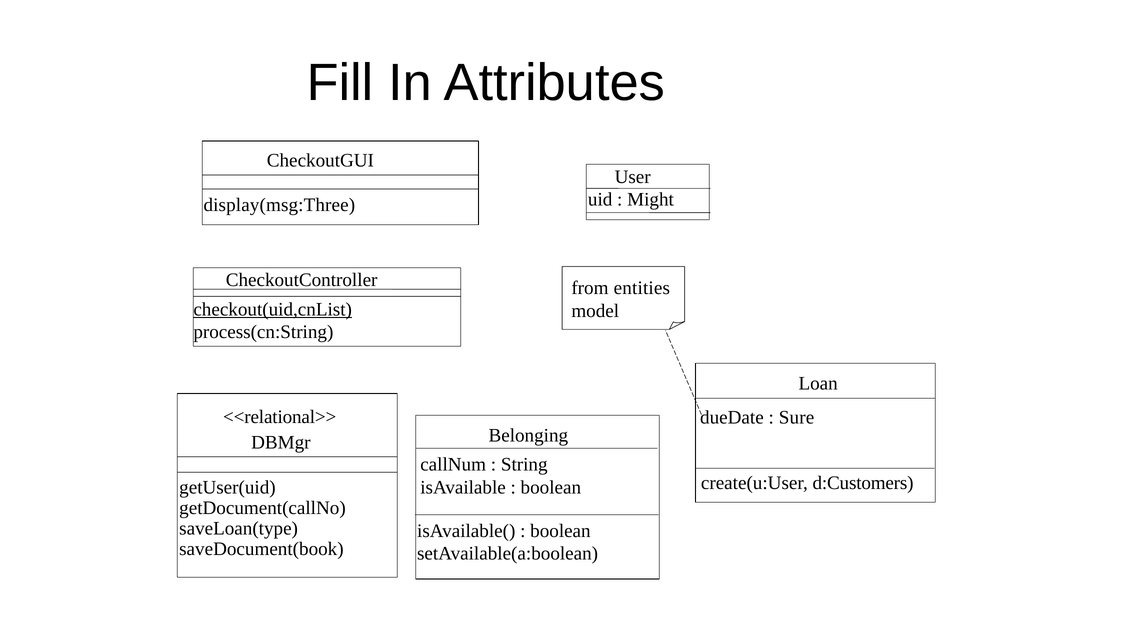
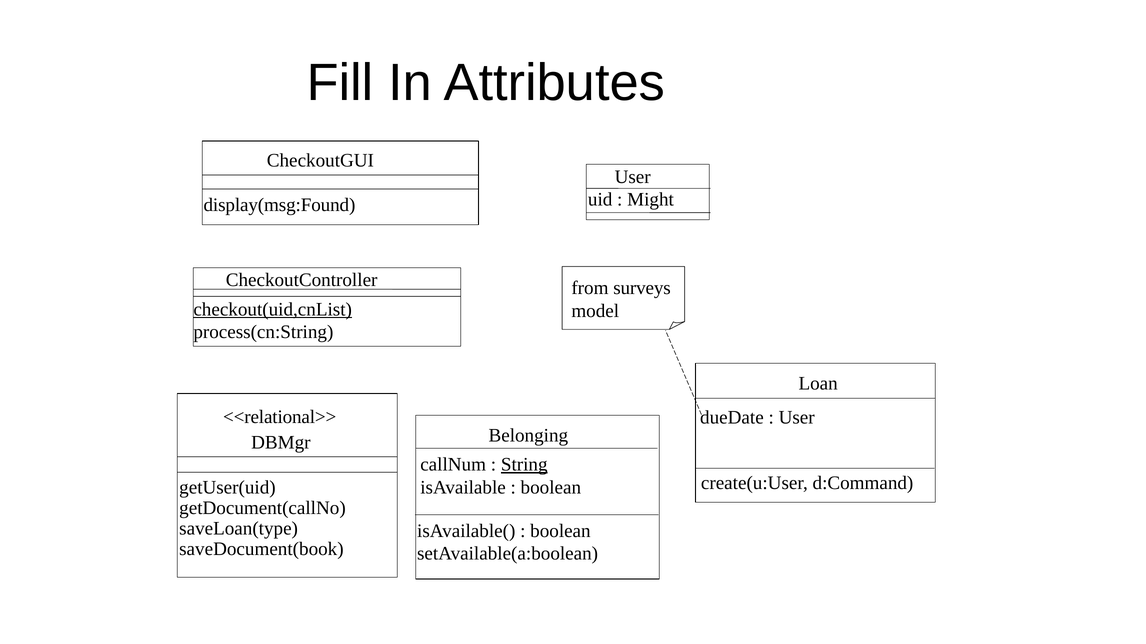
display(msg:Three: display(msg:Three -> display(msg:Found
entities: entities -> surveys
Sure at (797, 418): Sure -> User
String underline: none -> present
d:Customers: d:Customers -> d:Command
